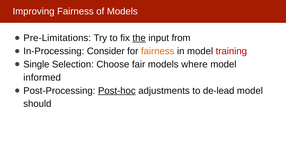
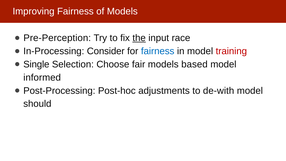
Pre-Limitations: Pre-Limitations -> Pre-Perception
from: from -> race
fairness at (158, 51) colour: orange -> blue
where: where -> based
Post-hoc underline: present -> none
de-lead: de-lead -> de-with
